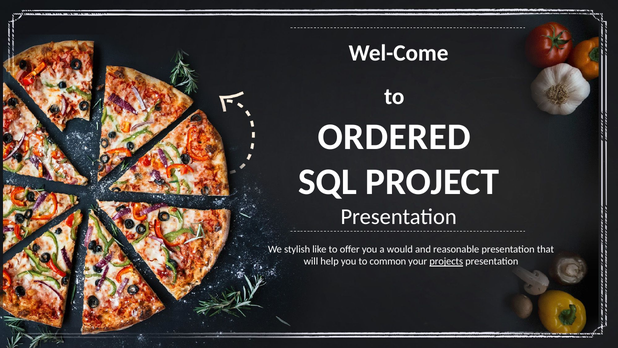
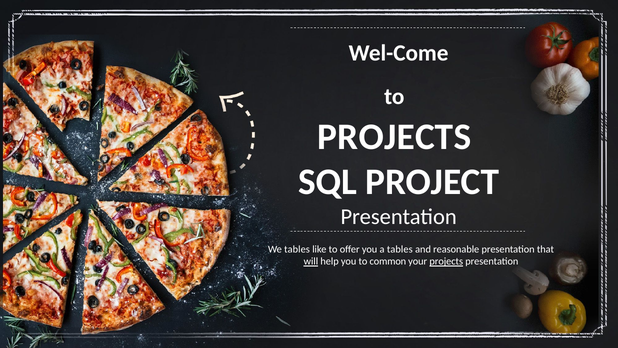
ORDERED at (394, 137): ORDERED -> PROJECTS
We stylish: stylish -> tables
a would: would -> tables
will underline: none -> present
